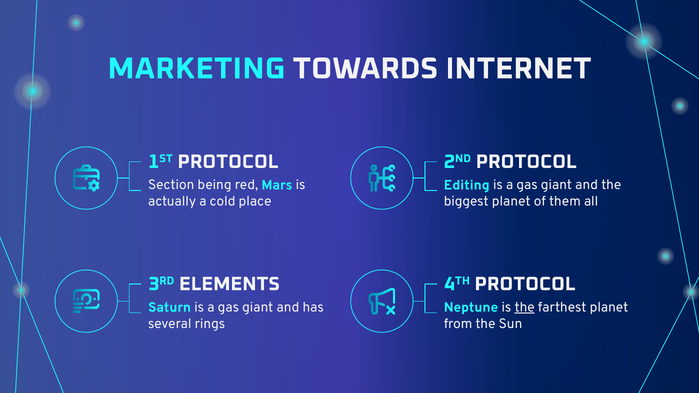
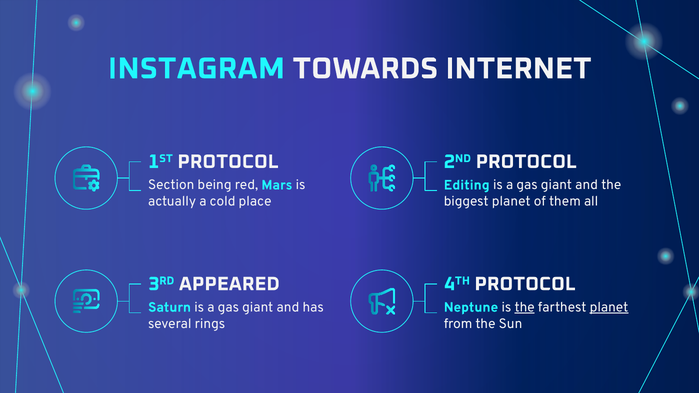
MARKETING: MARKETING -> INSTAGRAM
ELEMENTS: ELEMENTS -> APPEARED
planet at (609, 307) underline: none -> present
